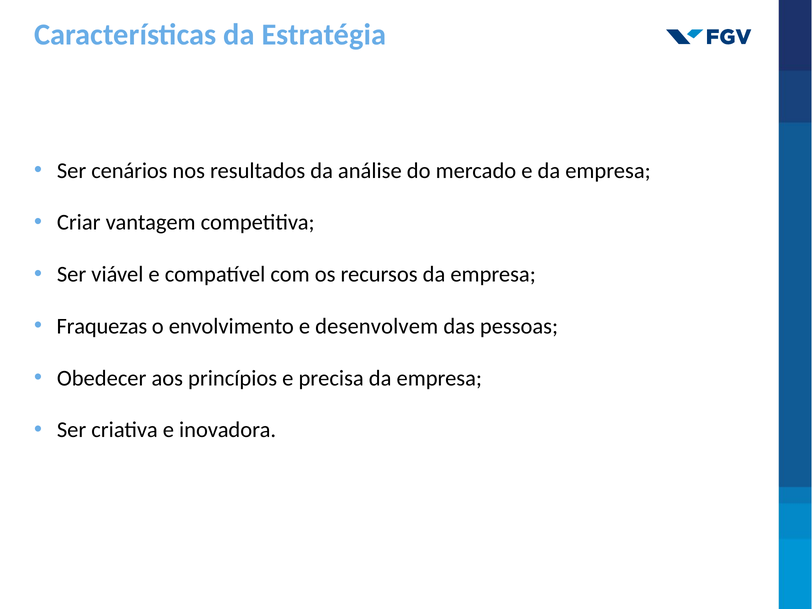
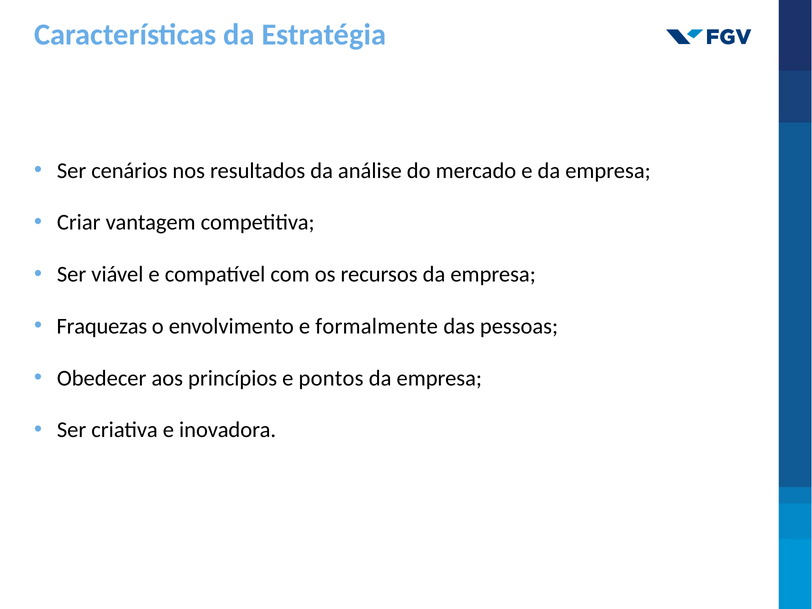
desenvolvem: desenvolvem -> formalmente
precisa: precisa -> pontos
